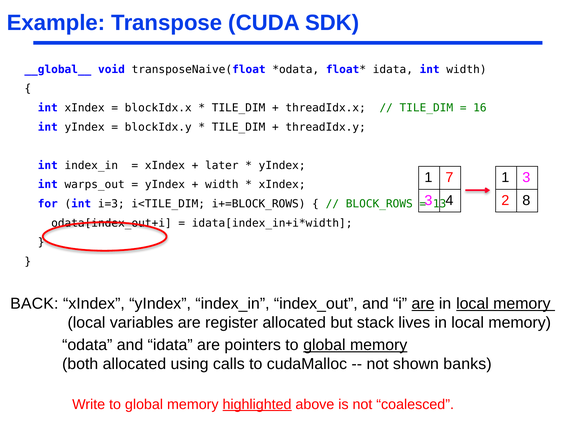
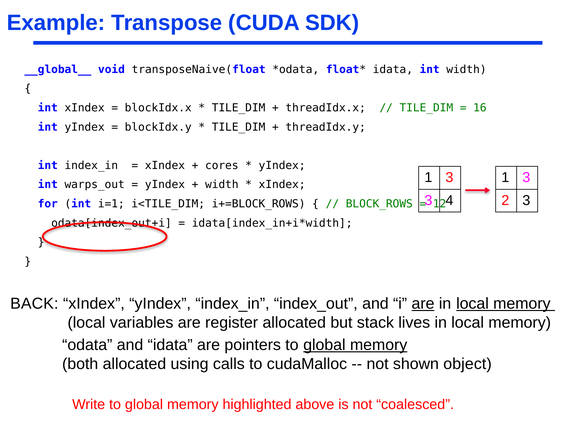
later: later -> cores
7 at (449, 178): 7 -> 3
2 8: 8 -> 3
i=3: i=3 -> i=1
13: 13 -> 12
banks: banks -> object
highlighted underline: present -> none
